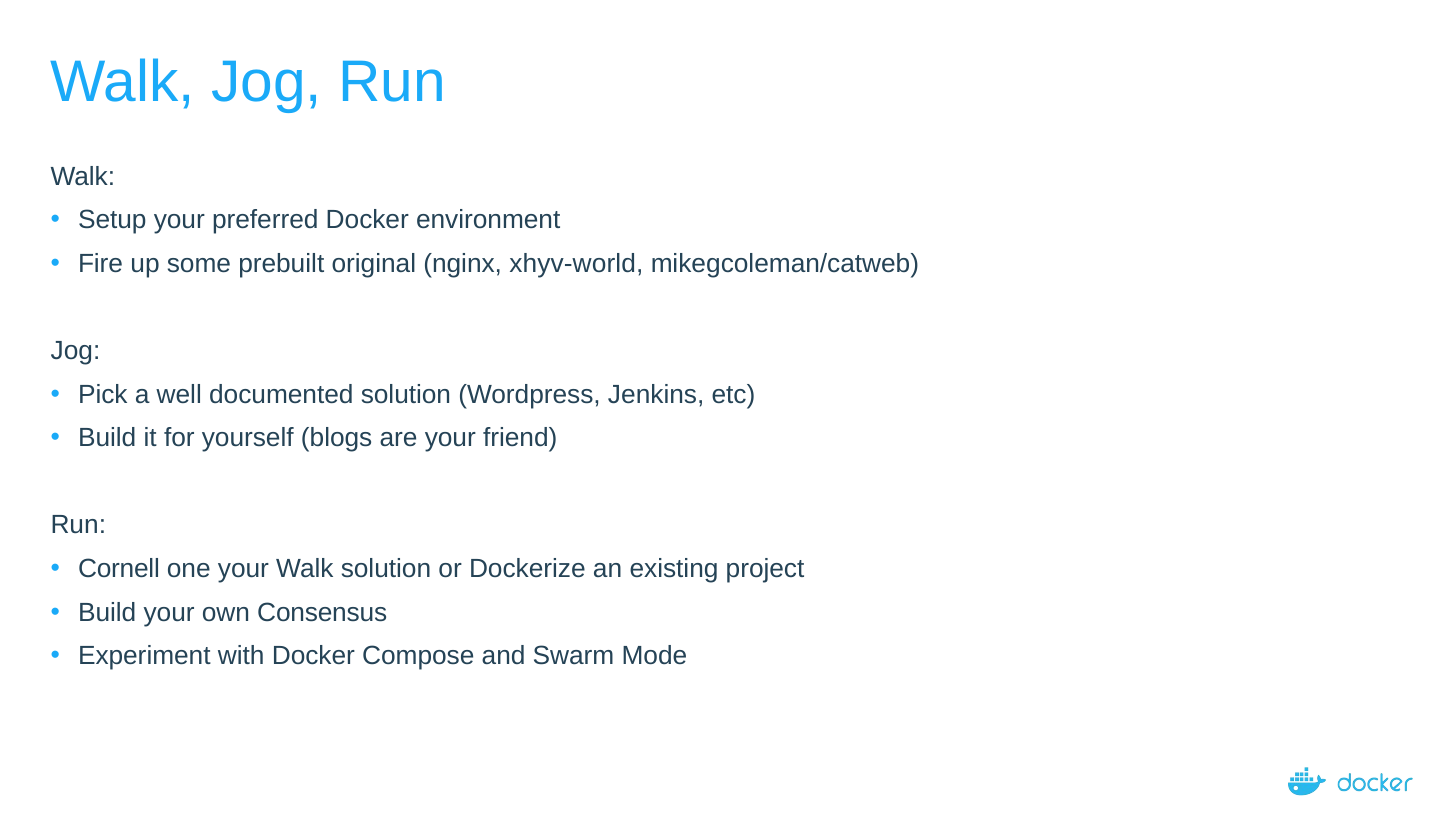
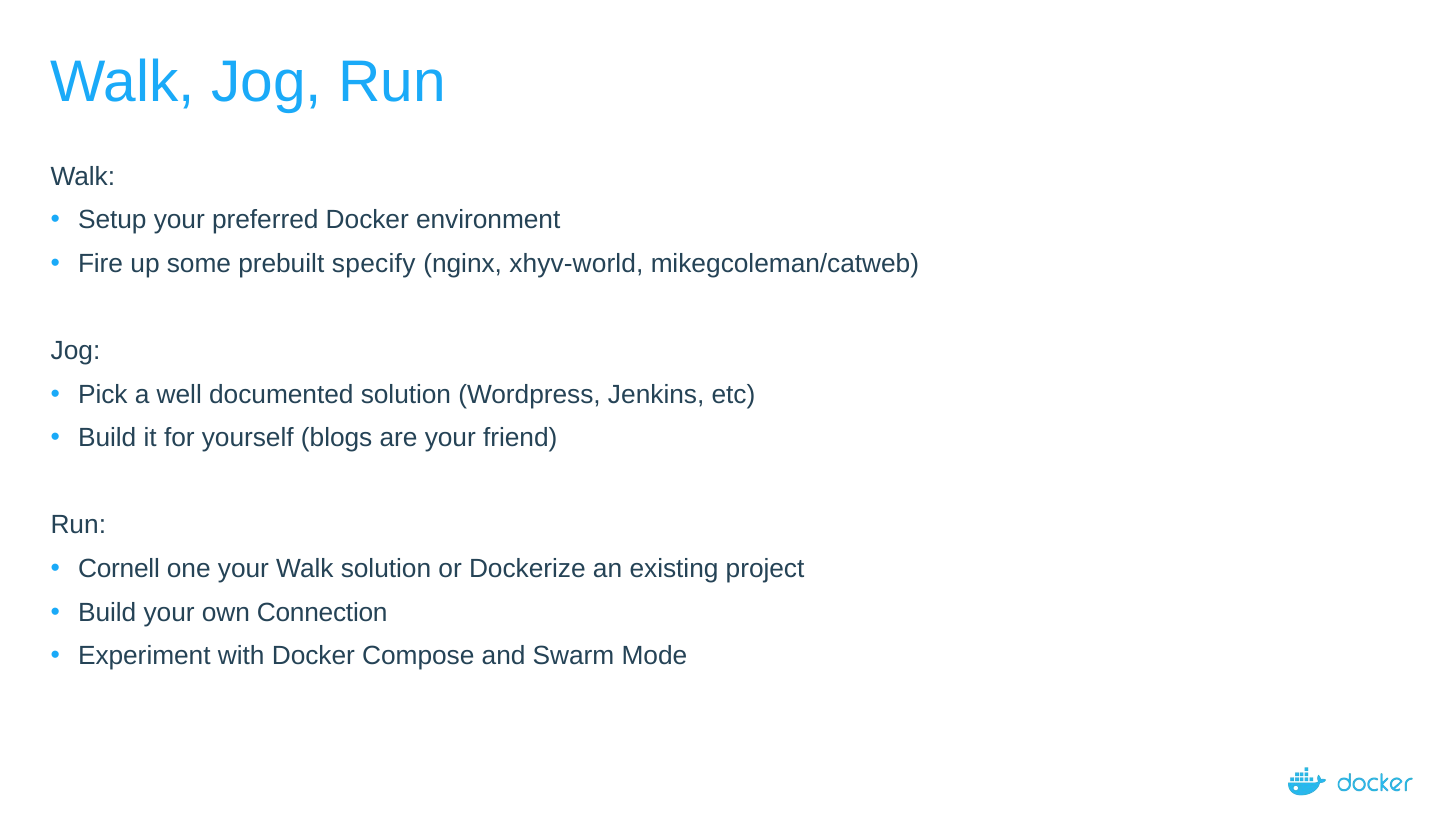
original: original -> specify
Consensus: Consensus -> Connection
